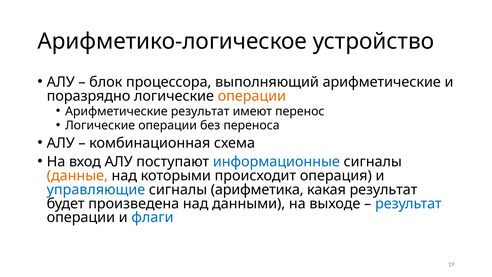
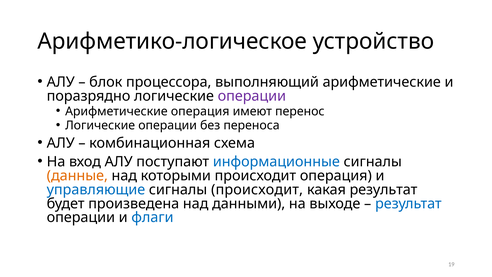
операции at (252, 96) colour: orange -> purple
Арифметические результат: результат -> операция
сигналы арифметика: арифметика -> происходит
